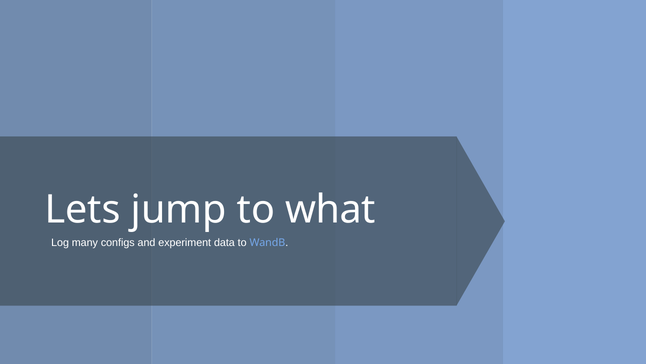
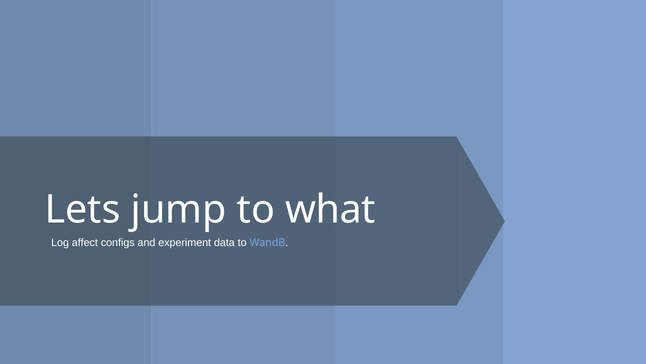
many: many -> affect
